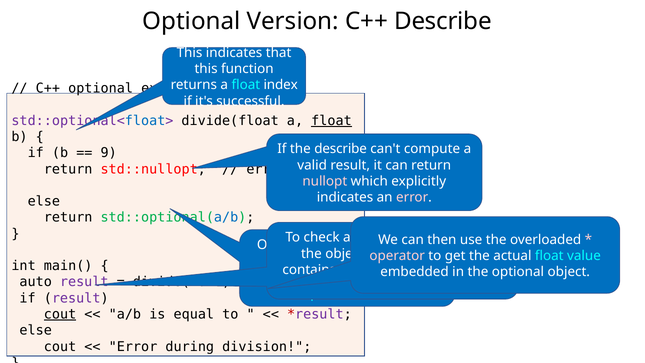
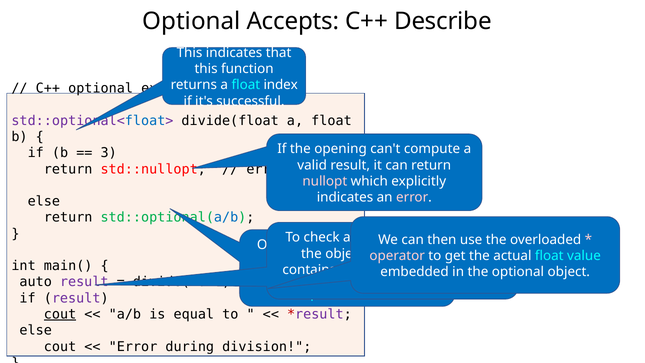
Version: Version -> Accepts
float at (331, 121) underline: present -> none
the describe: describe -> opening
9: 9 -> 3
